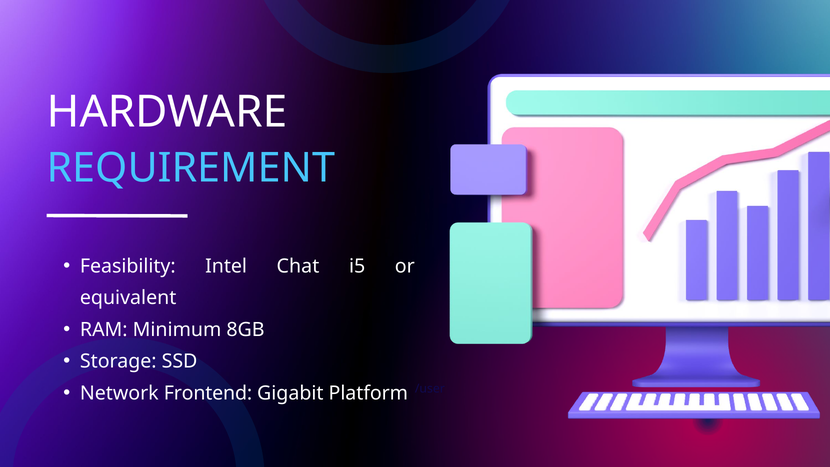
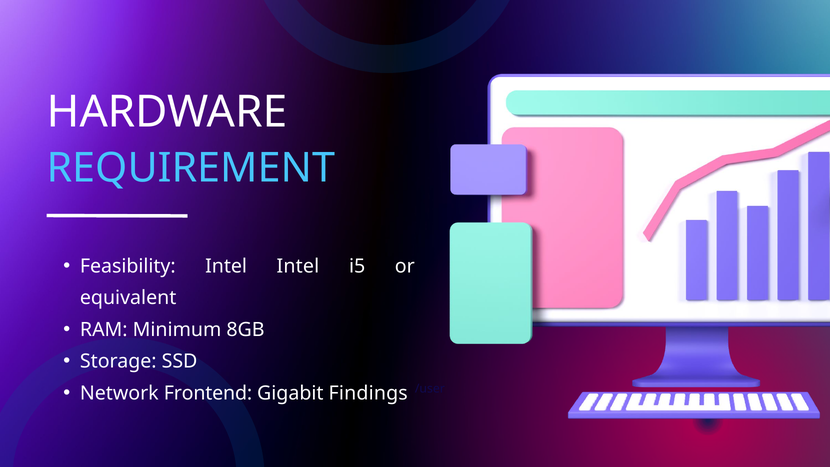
Intel Chat: Chat -> Intel
Platform: Platform -> Findings
